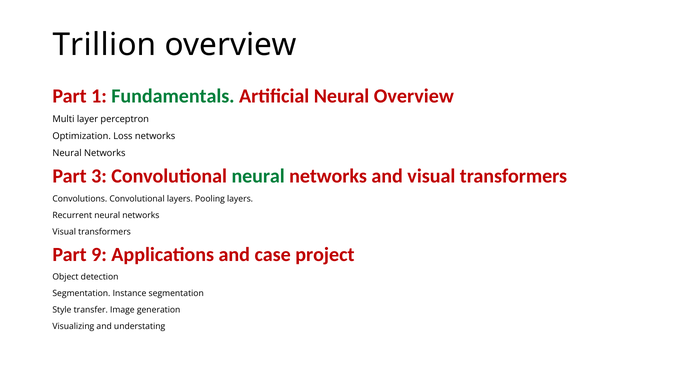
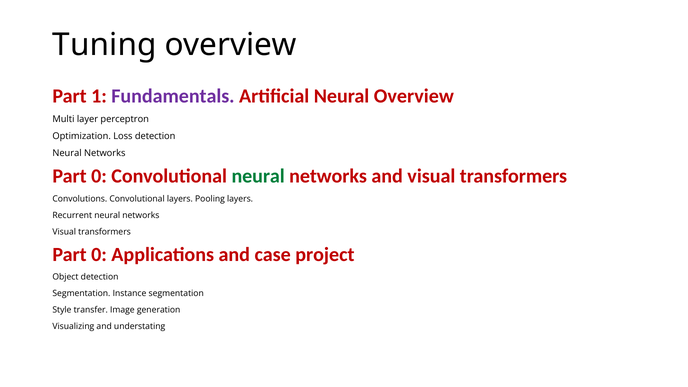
Trillion: Trillion -> Tuning
Fundamentals colour: green -> purple
Loss networks: networks -> detection
3 at (99, 176): 3 -> 0
9 at (99, 254): 9 -> 0
